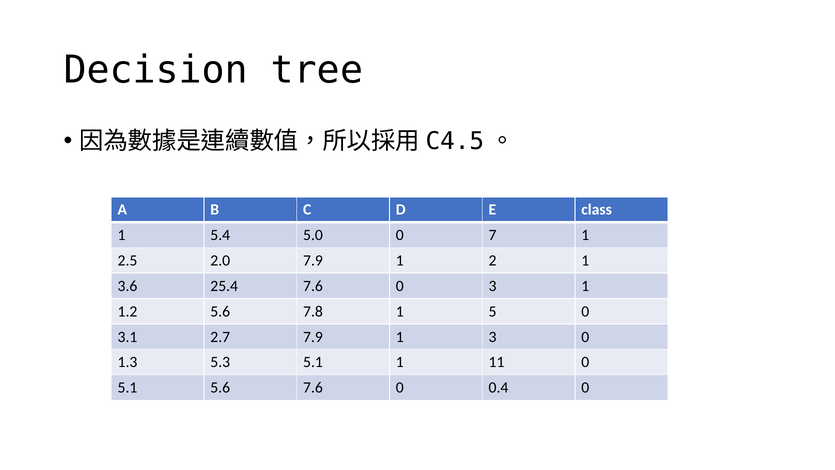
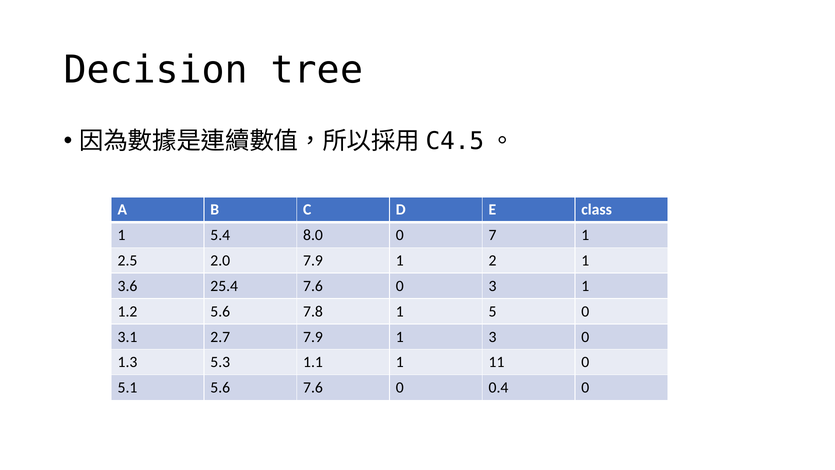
5.0: 5.0 -> 8.0
5.3 5.1: 5.1 -> 1.1
